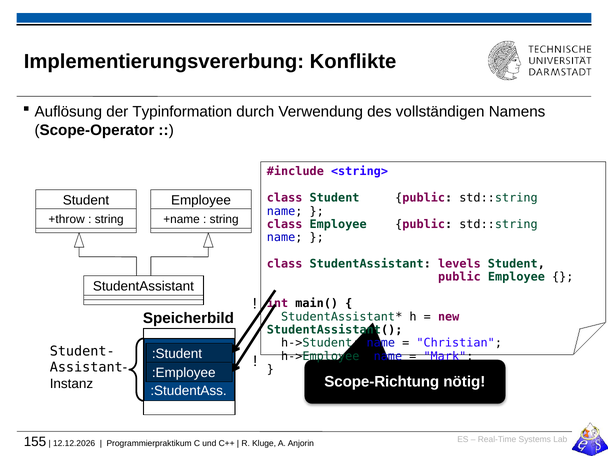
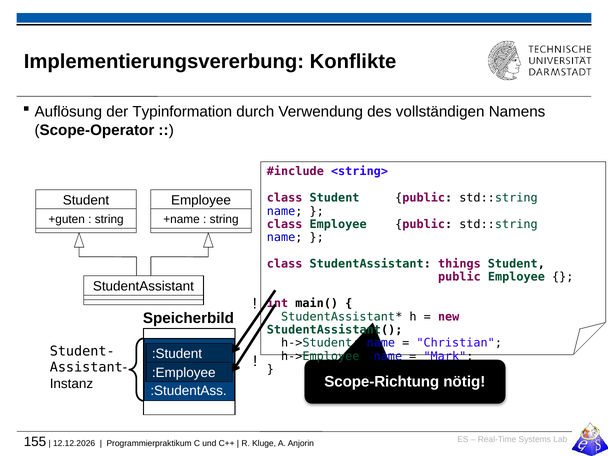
+throw: +throw -> +guten
levels: levels -> things
